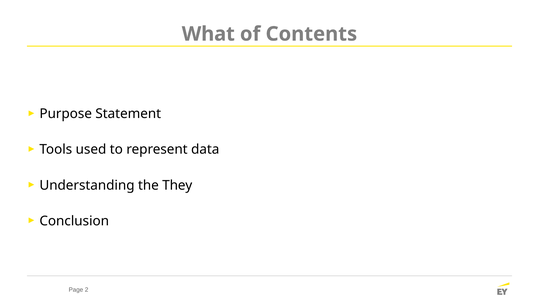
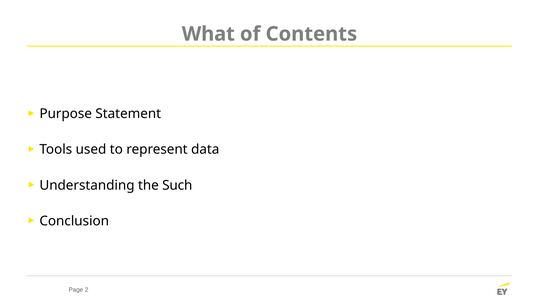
They: They -> Such
